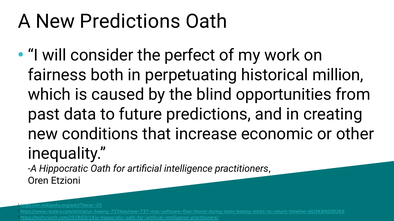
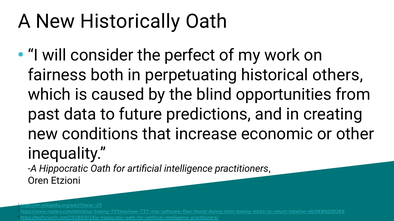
New Predictions: Predictions -> Historically
million: million -> others
